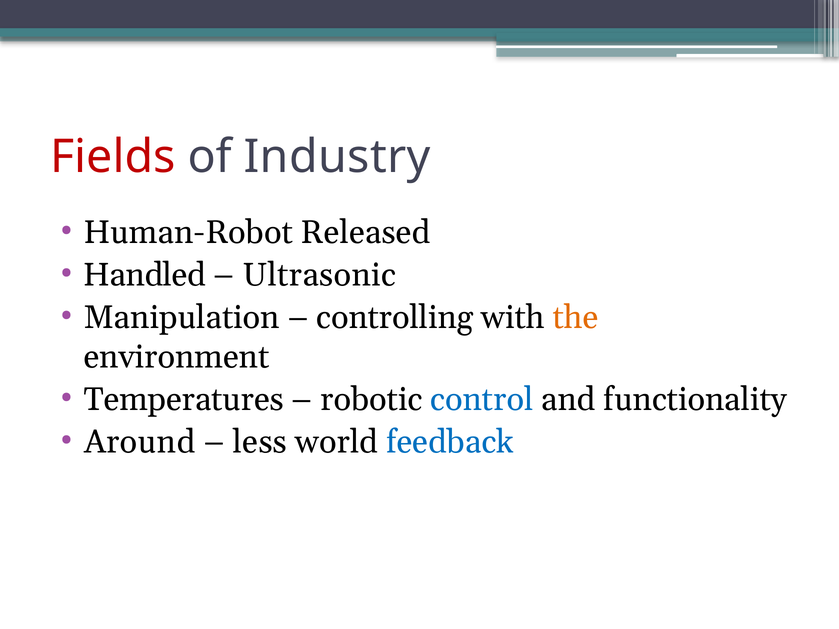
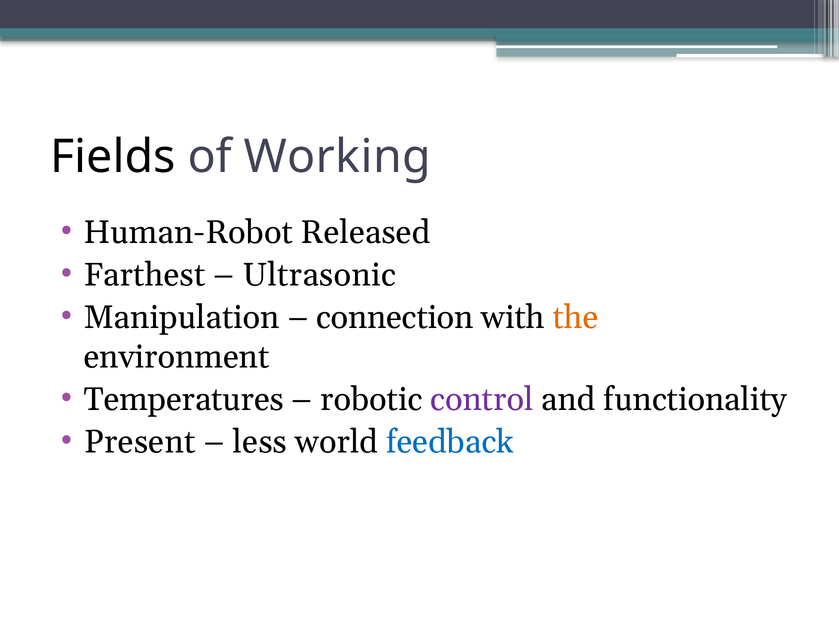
Fields colour: red -> black
Industry: Industry -> Working
Handled: Handled -> Farthest
controlling: controlling -> connection
control colour: blue -> purple
Around: Around -> Present
